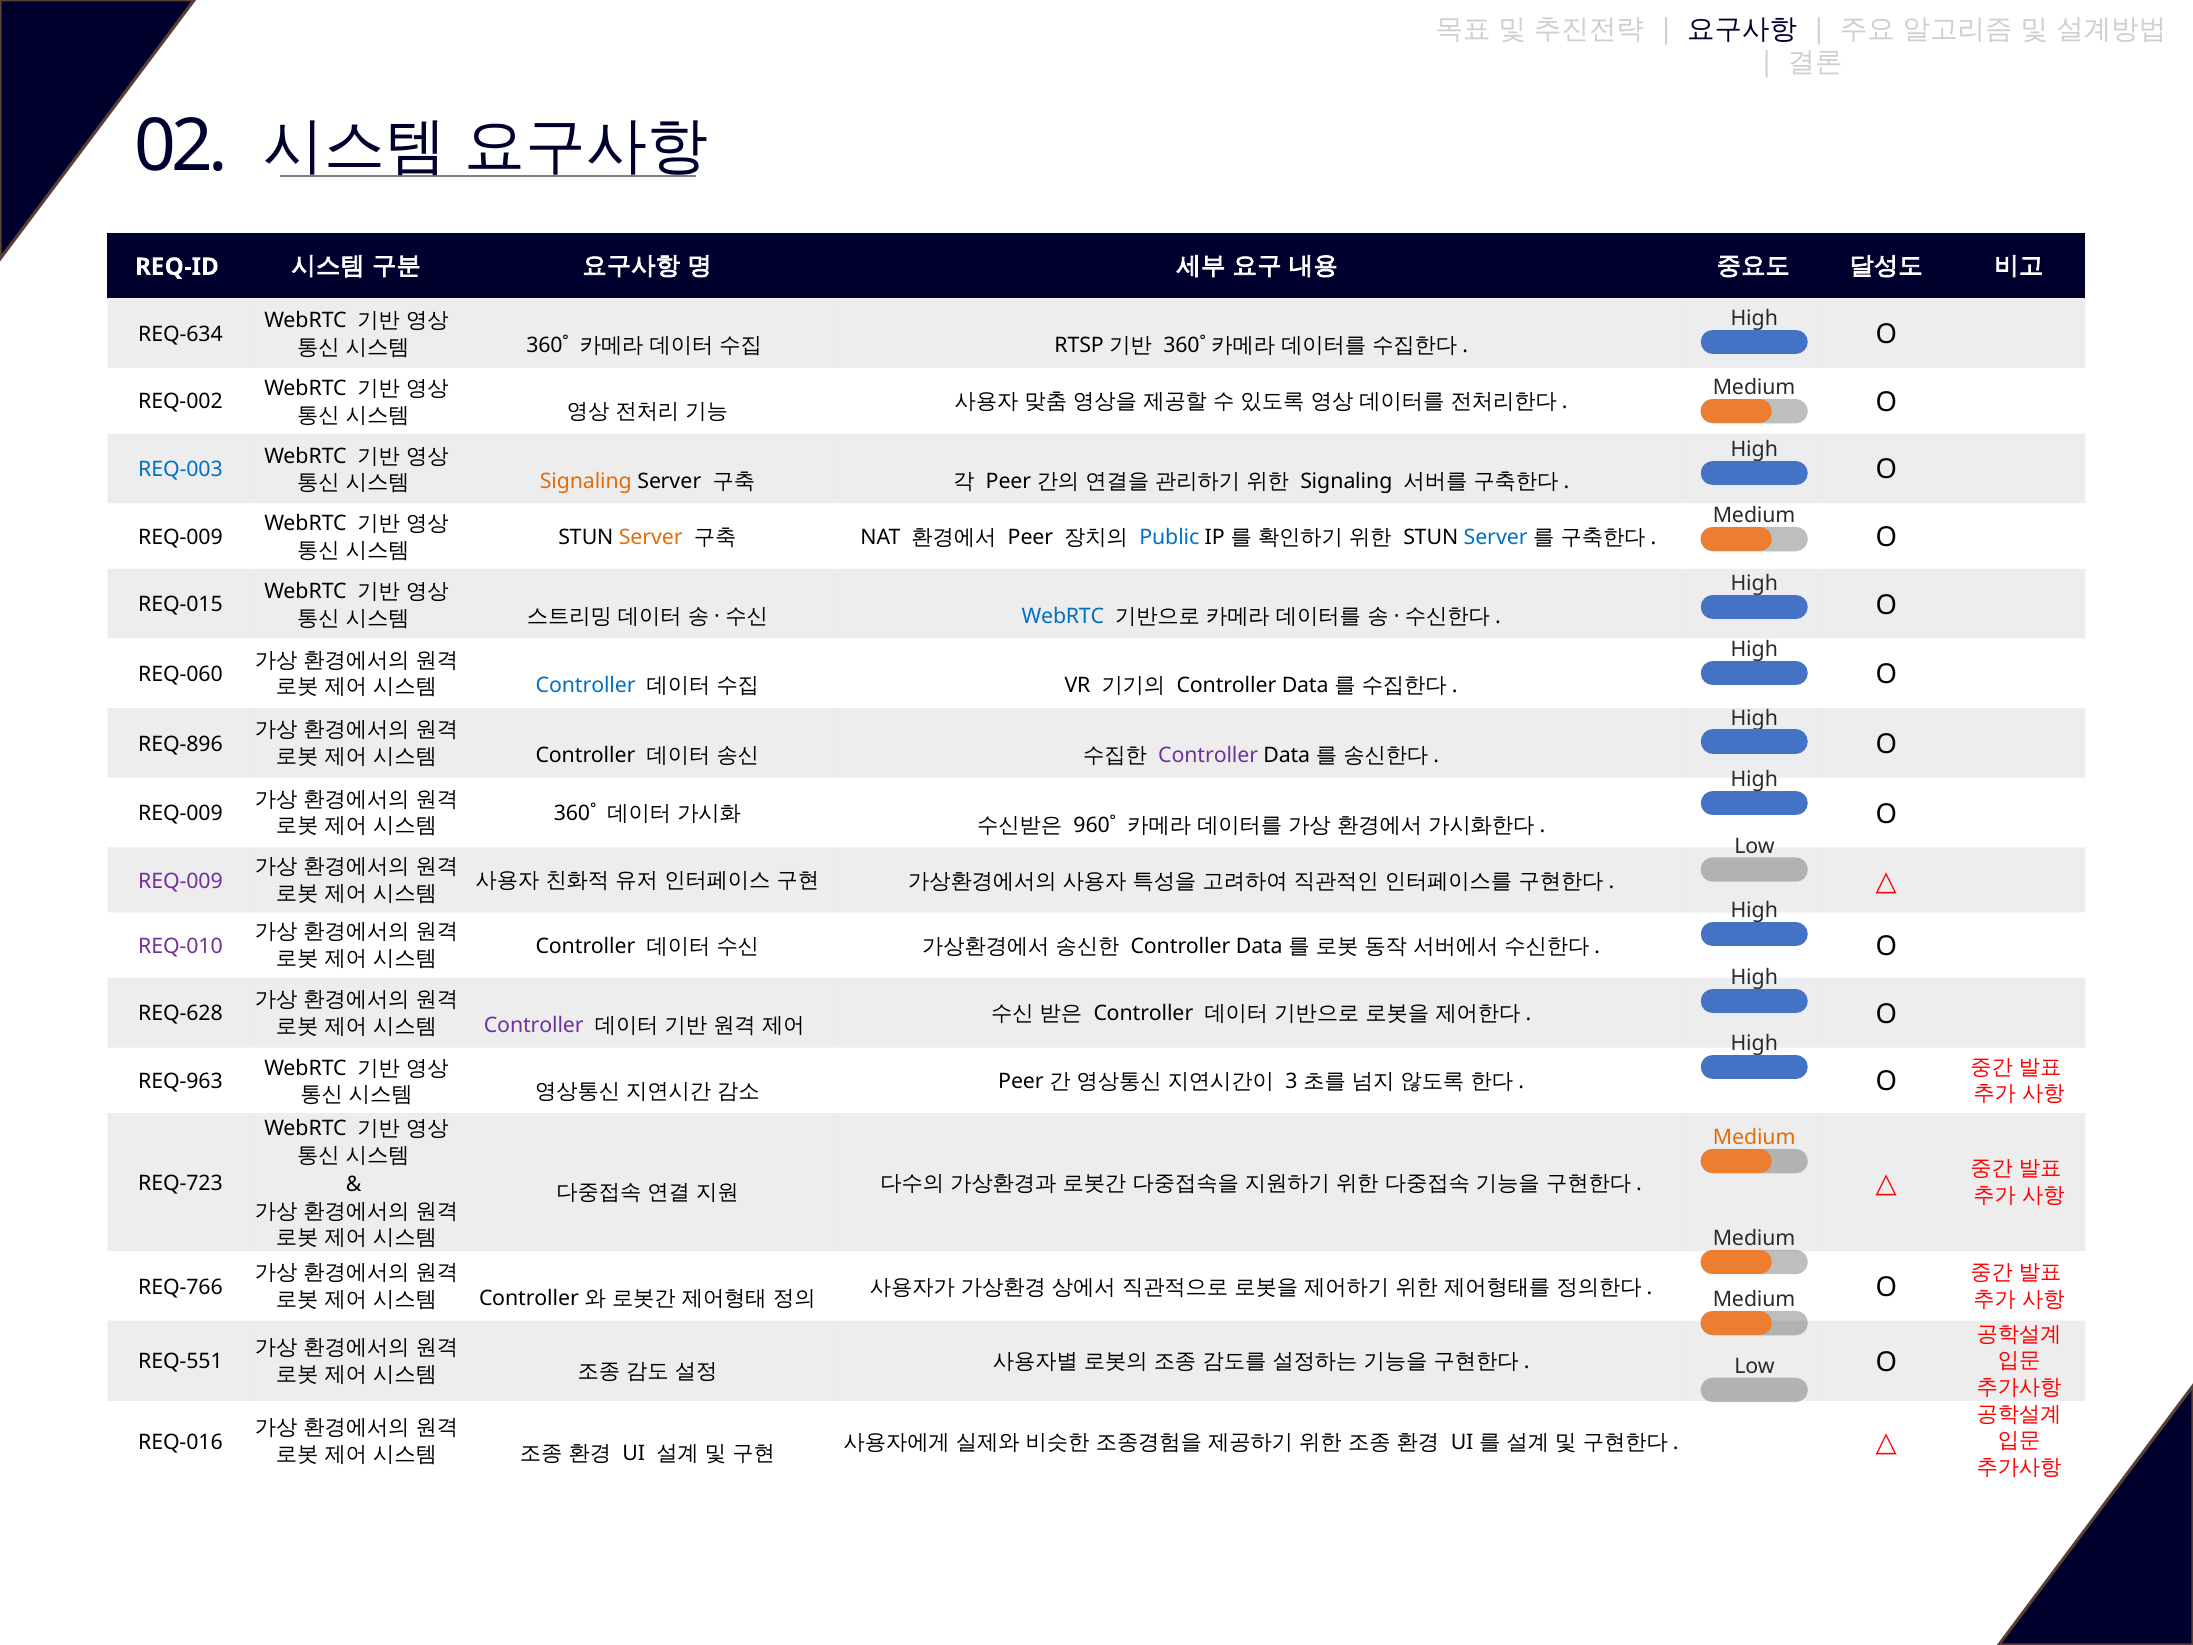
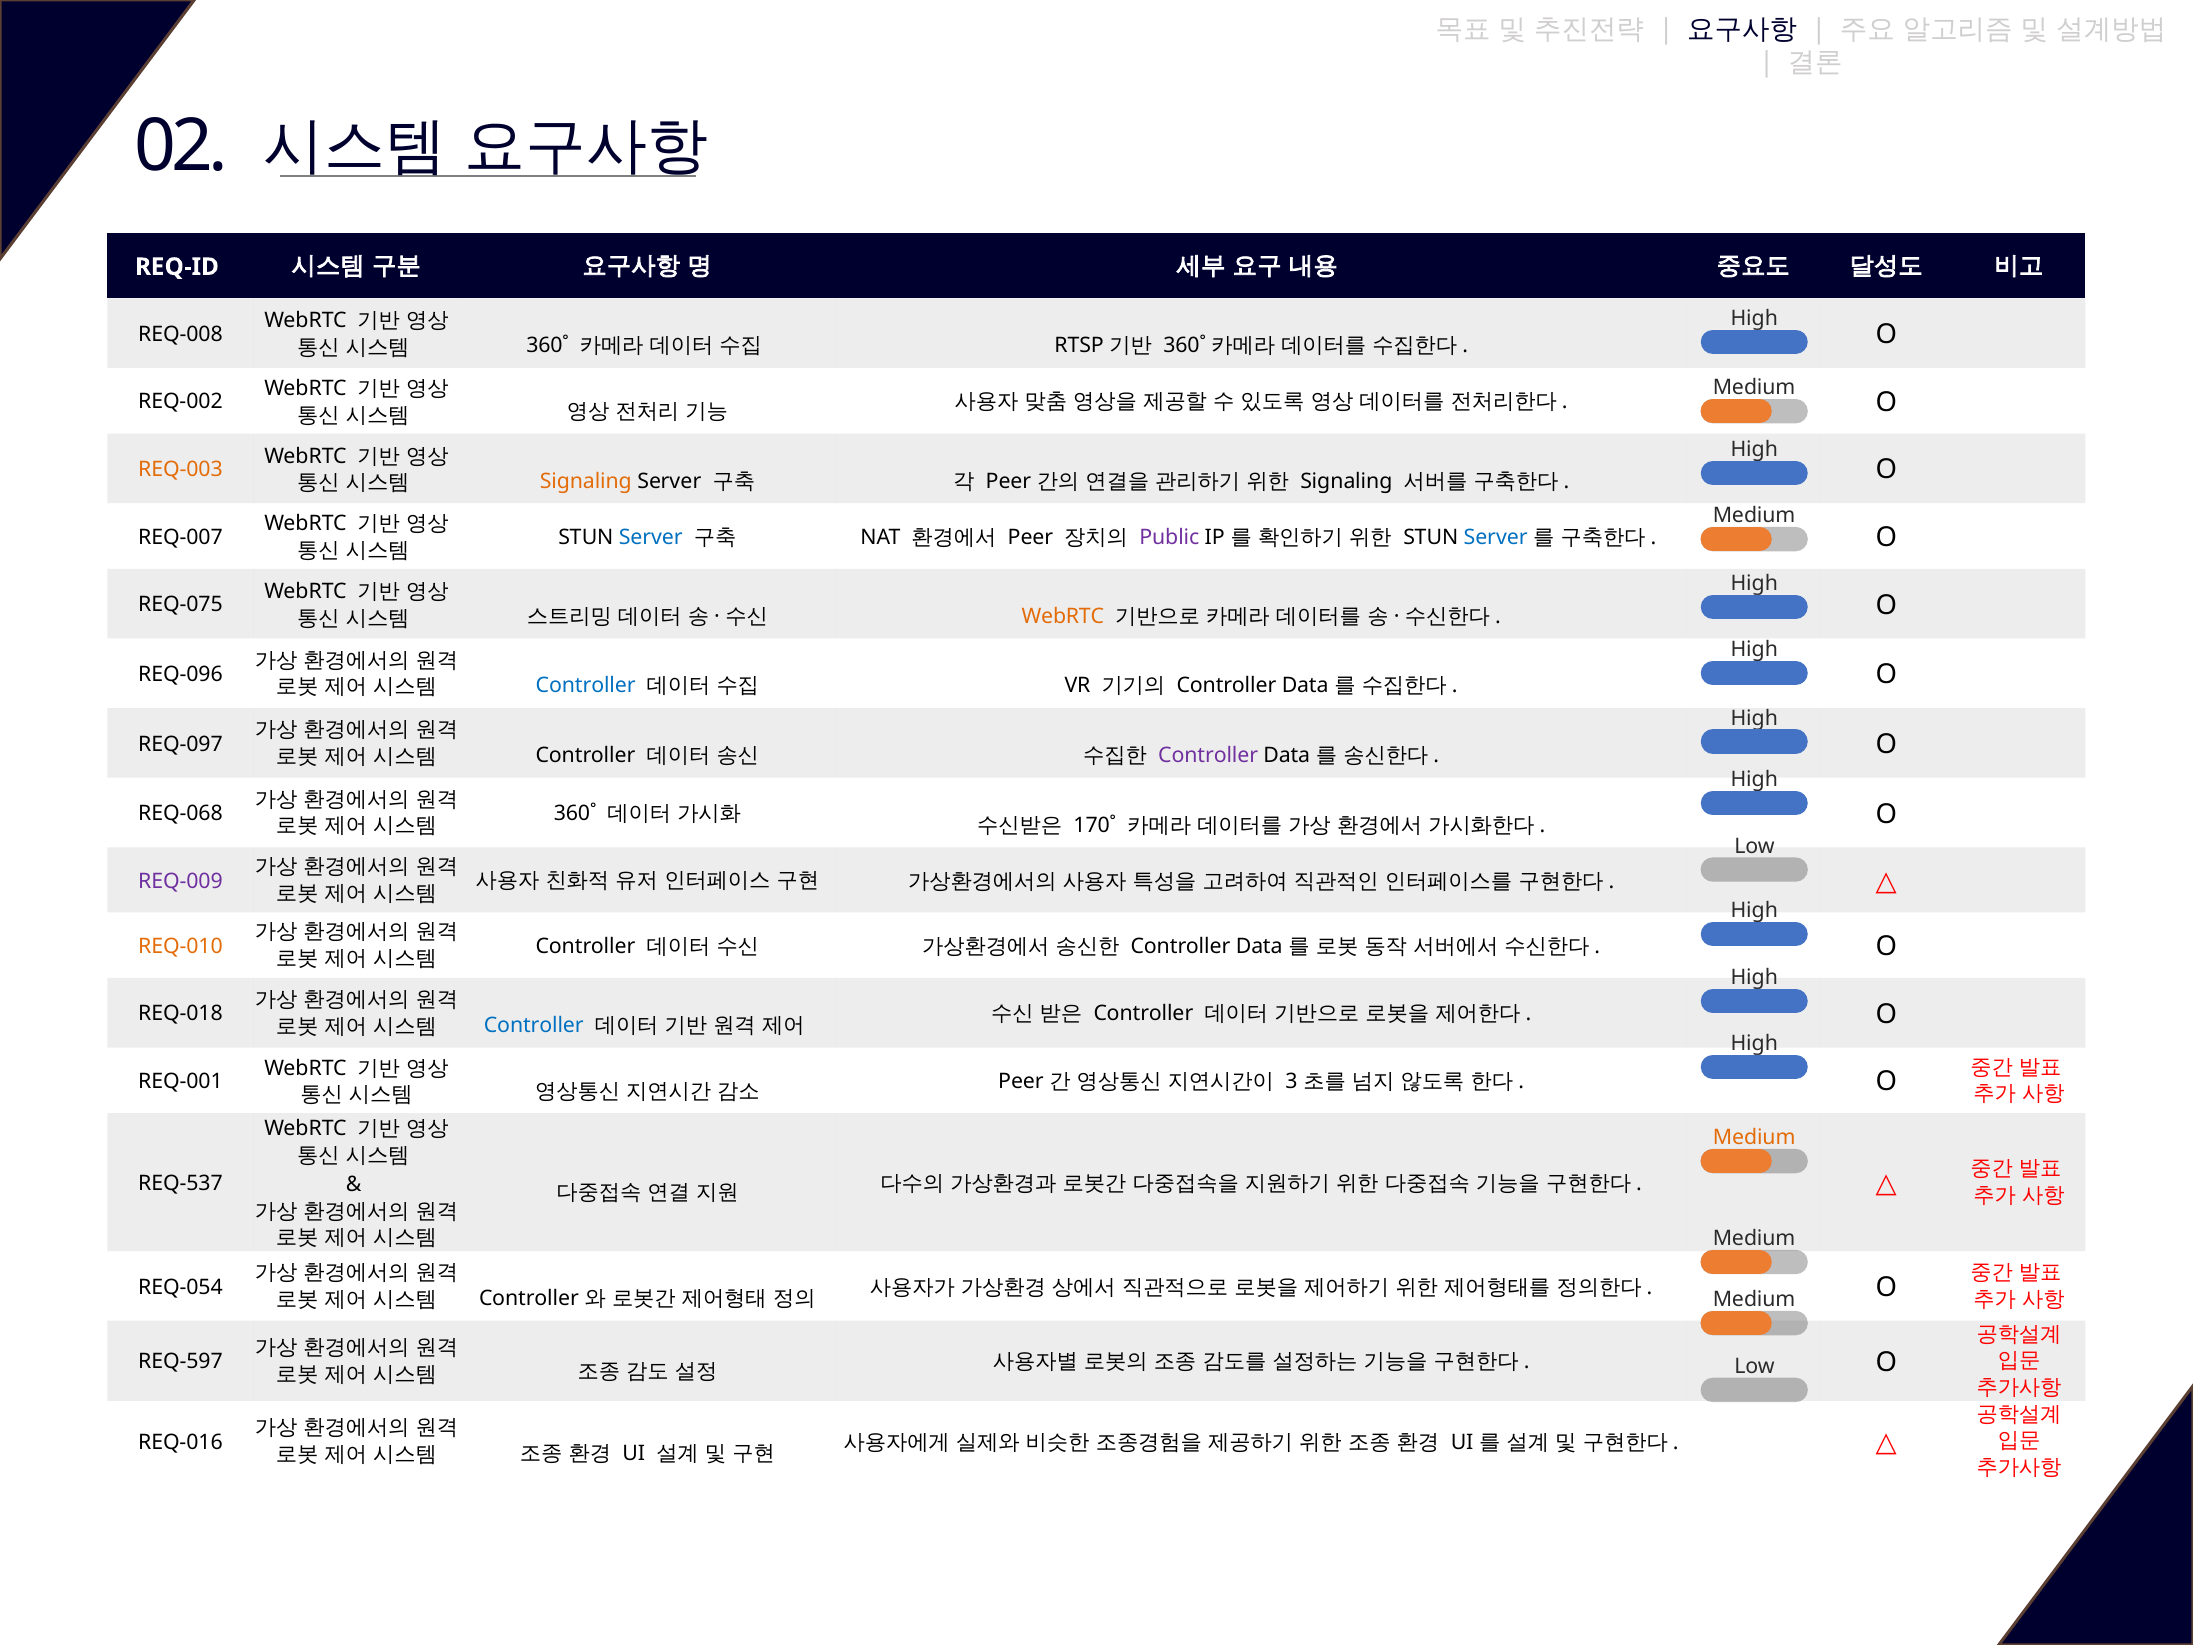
REQ-634: REQ-634 -> REQ-008
REQ-003 colour: blue -> orange
REQ-009 at (180, 537): REQ-009 -> REQ-007
Server at (651, 537) colour: orange -> blue
Public colour: blue -> purple
REQ-015: REQ-015 -> REQ-075
WebRTC at (1063, 616) colour: blue -> orange
REQ-060: REQ-060 -> REQ-096
REQ-896: REQ-896 -> REQ-097
REQ-009 at (180, 814): REQ-009 -> REQ-068
960˚: 960˚ -> 170˚
REQ-010 colour: purple -> orange
REQ-628: REQ-628 -> REQ-018
Controller at (534, 1025) colour: purple -> blue
REQ-963: REQ-963 -> REQ-001
REQ-723: REQ-723 -> REQ-537
REQ-766: REQ-766 -> REQ-054
REQ-551: REQ-551 -> REQ-597
